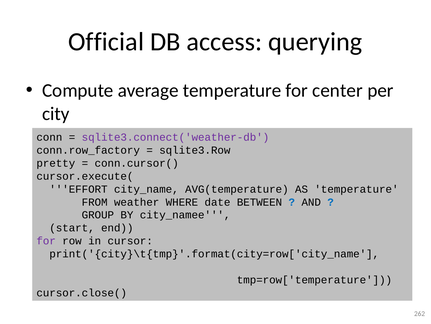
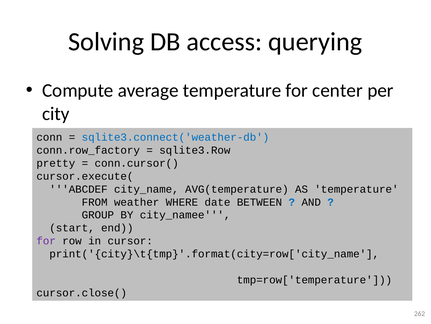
Official: Official -> Solving
sqlite3.connect('weather-db colour: purple -> blue
EFFORT: EFFORT -> ABCDEF
